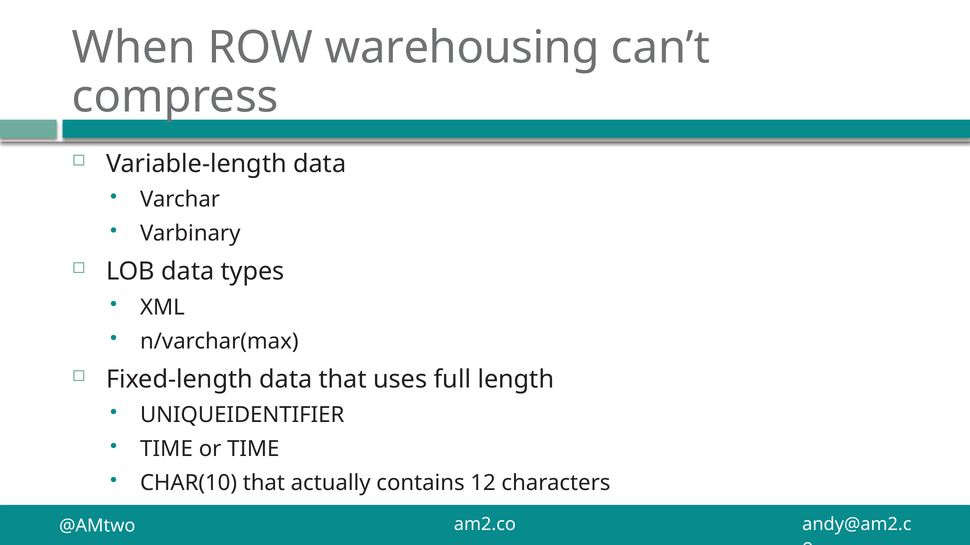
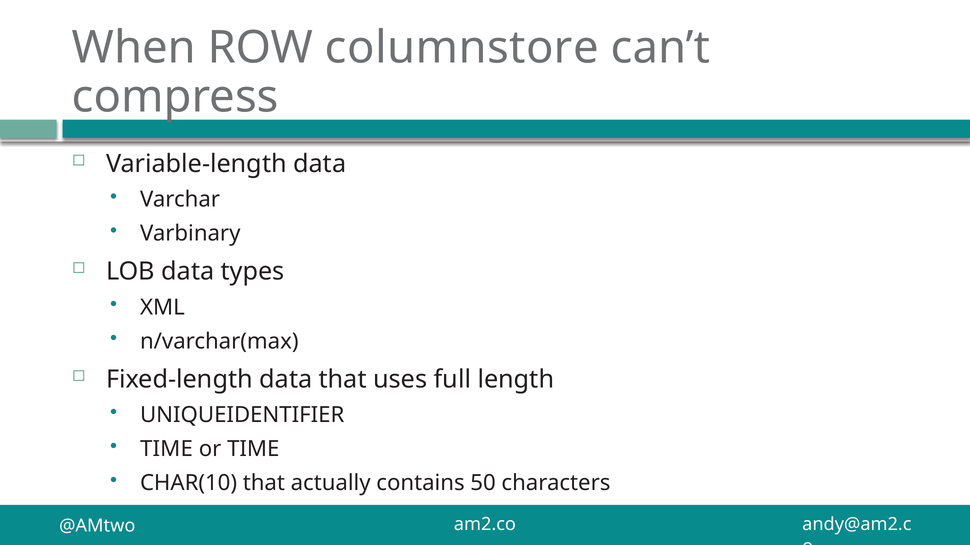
warehousing: warehousing -> columnstore
12: 12 -> 50
